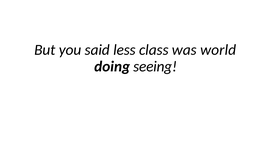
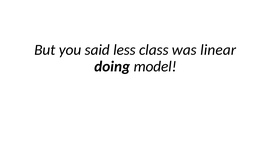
world: world -> linear
seeing: seeing -> model
